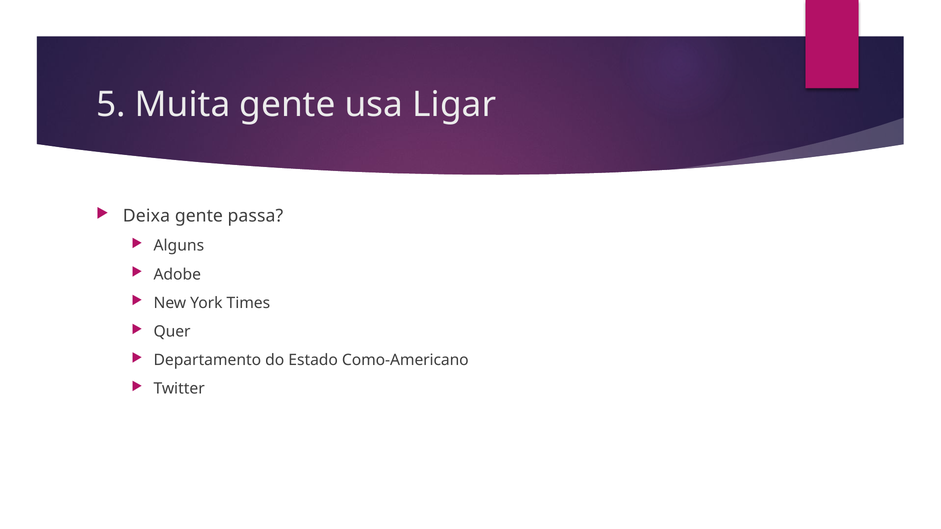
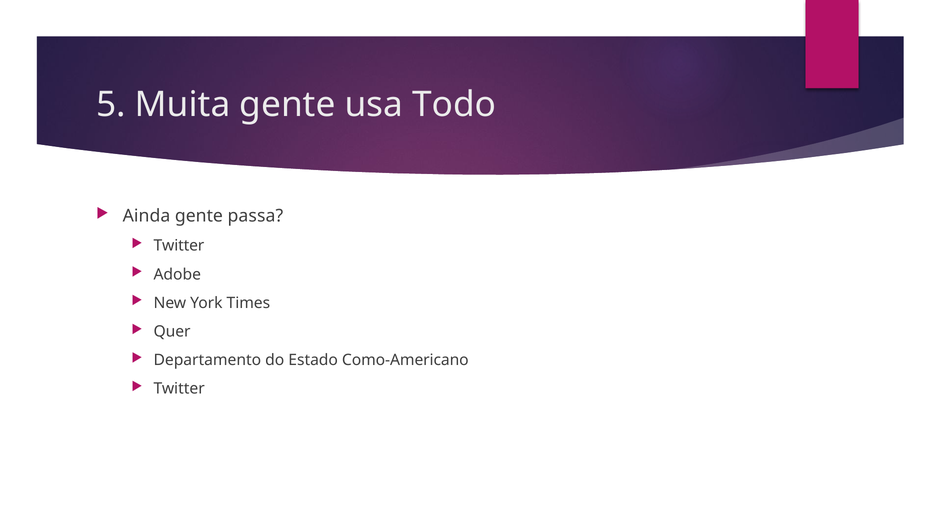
Ligar: Ligar -> Todo
Deixa: Deixa -> Ainda
Alguns at (179, 246): Alguns -> Twitter
